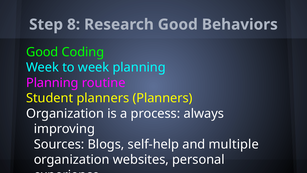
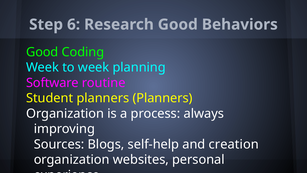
8: 8 -> 6
Planning at (52, 83): Planning -> Software
multiple: multiple -> creation
